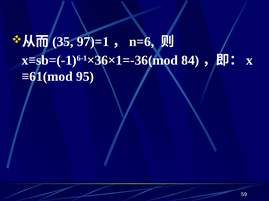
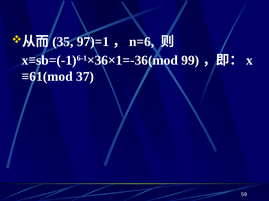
84: 84 -> 99
95: 95 -> 37
